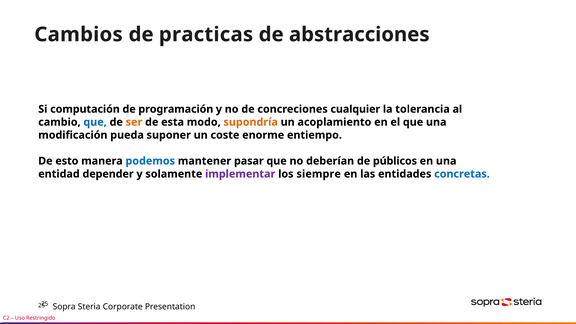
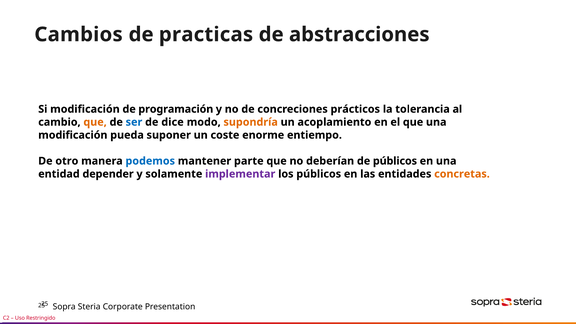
Si computación: computación -> modificación
cualquier: cualquier -> prácticos
que at (95, 122) colour: blue -> orange
ser colour: orange -> blue
esta: esta -> dice
esto: esto -> otro
pasar: pasar -> parte
los siempre: siempre -> públicos
concretas colour: blue -> orange
